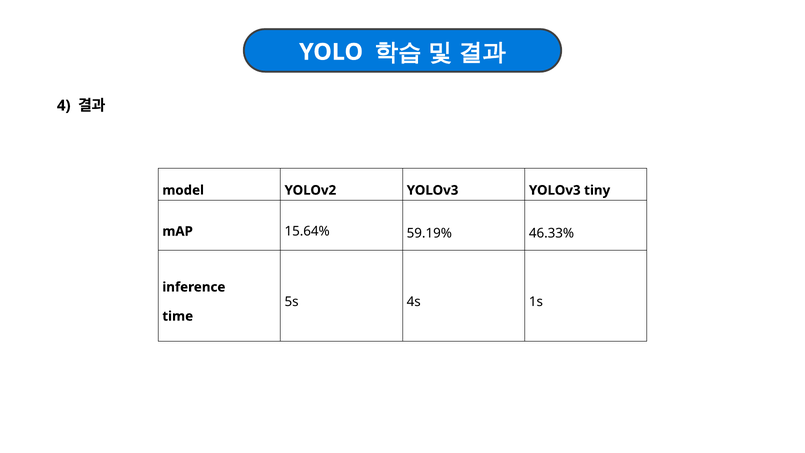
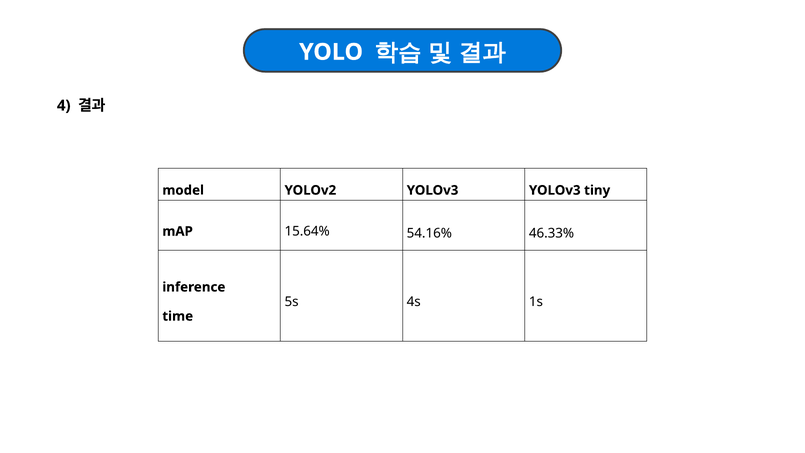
59.19%: 59.19% -> 54.16%
